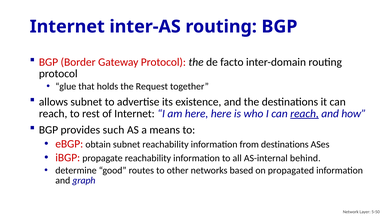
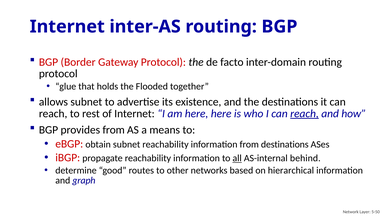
Request: Request -> Flooded
provides such: such -> from
all underline: none -> present
propagated: propagated -> hierarchical
